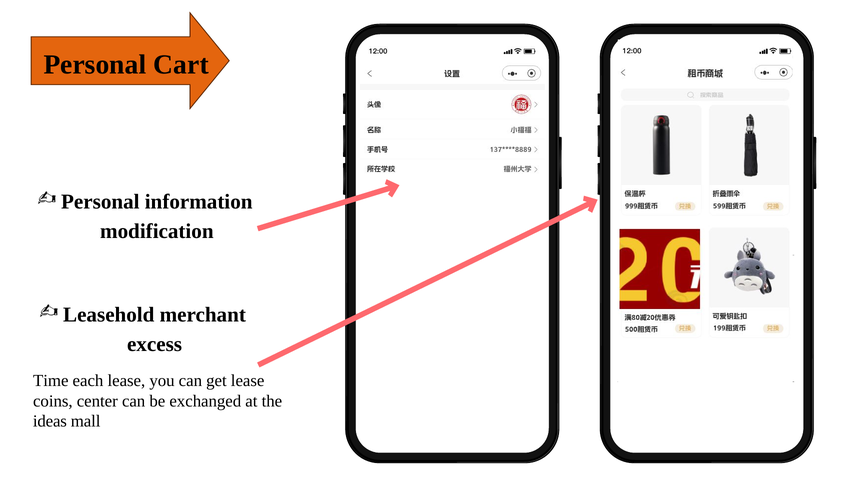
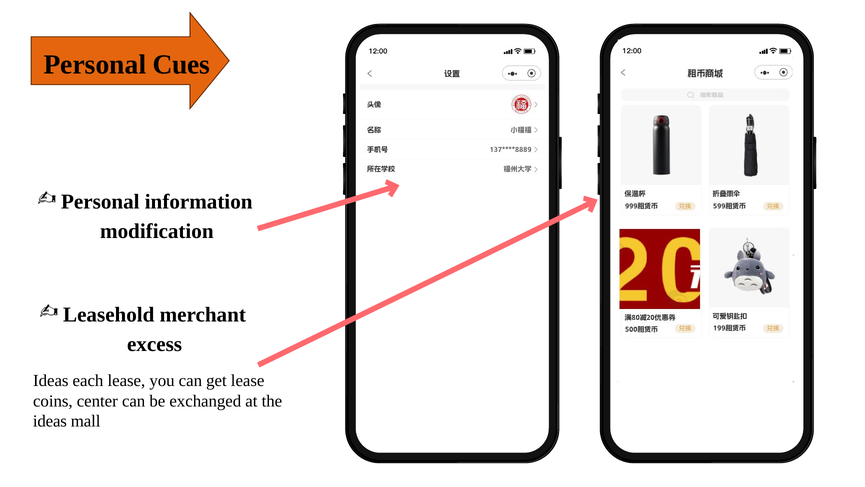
Cart: Cart -> Cues
Time at (51, 380): Time -> Ideas
